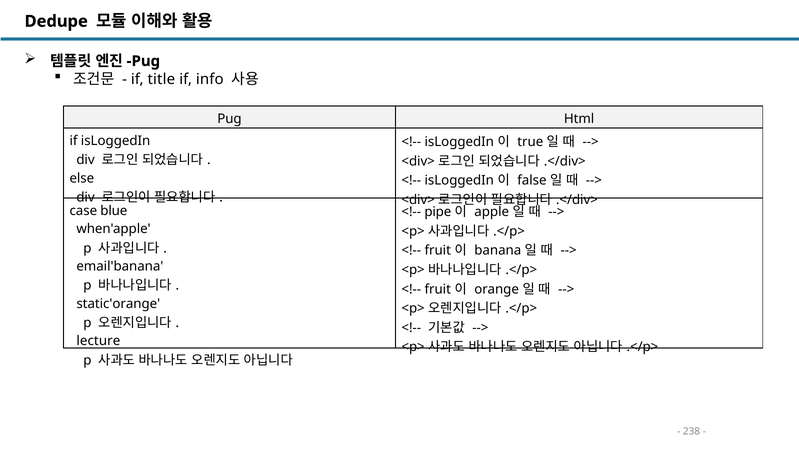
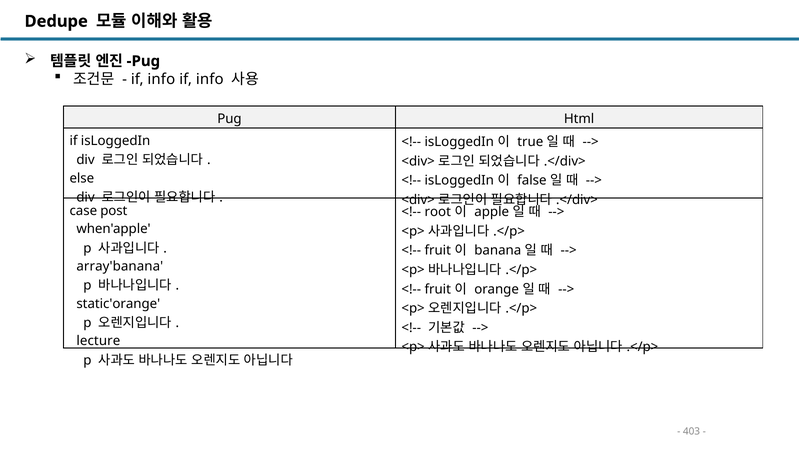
title at (161, 79): title -> info
blue: blue -> post
pipe: pipe -> root
email'banana: email'banana -> array'banana
238: 238 -> 403
